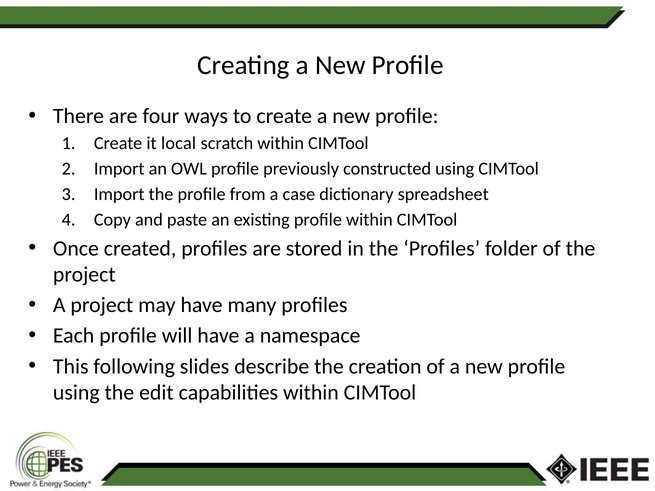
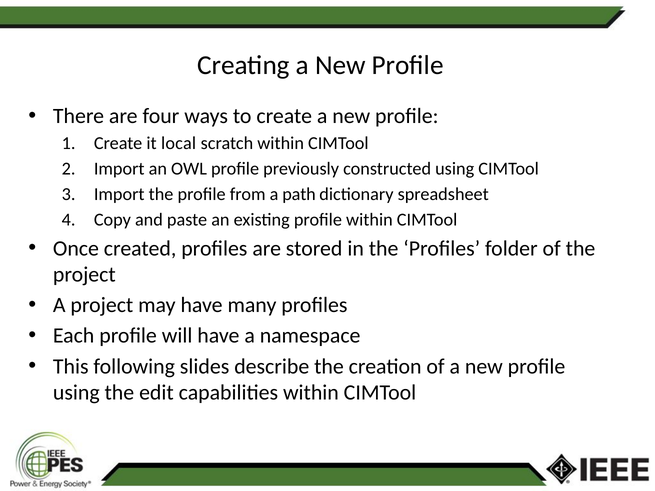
case: case -> path
